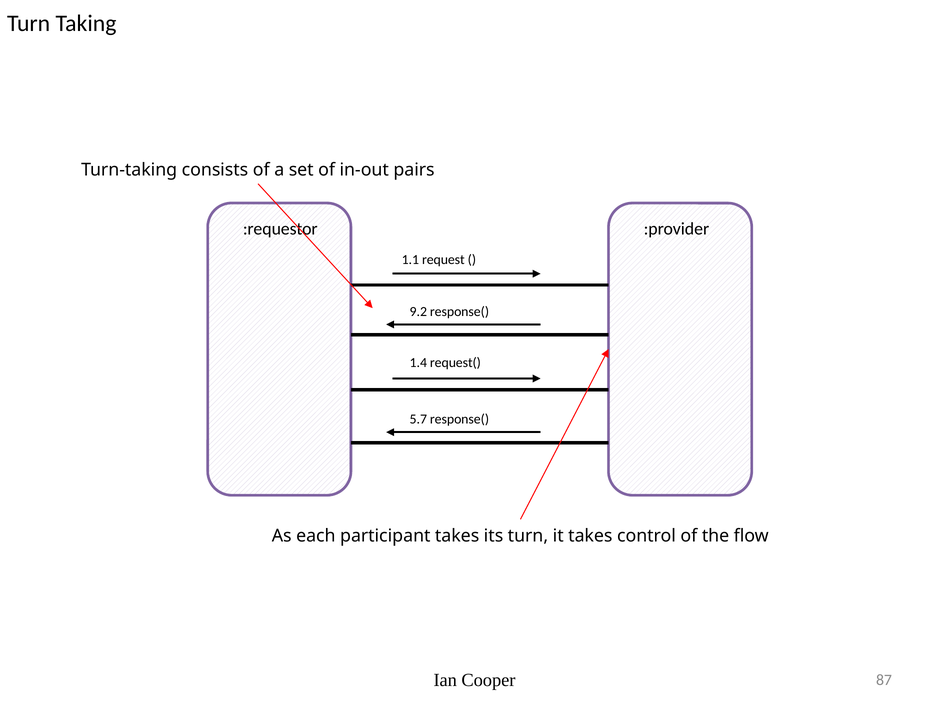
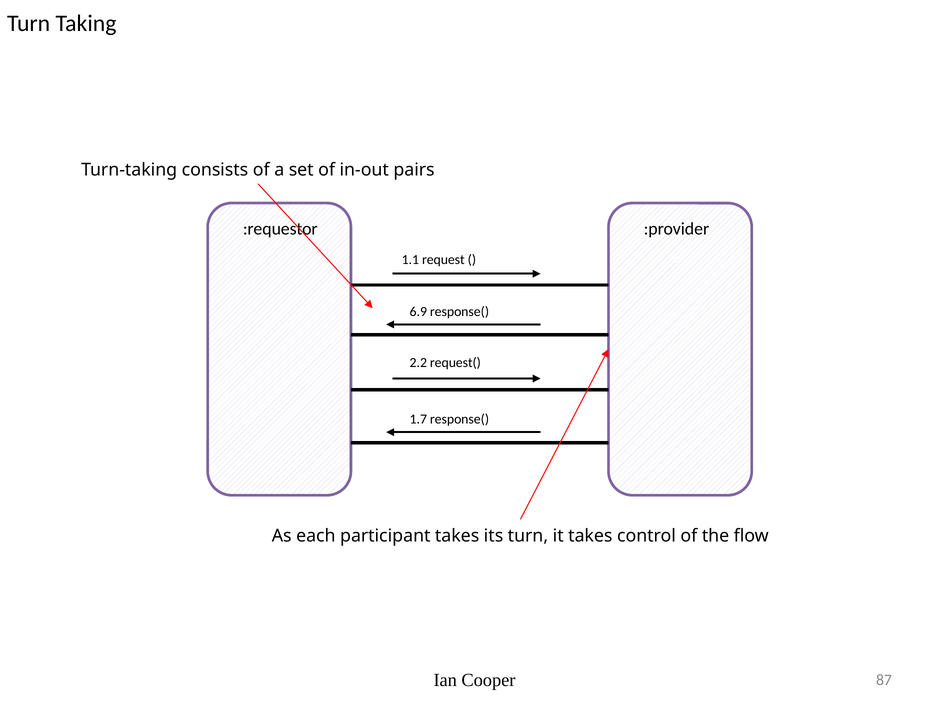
9.2: 9.2 -> 6.9
1.4: 1.4 -> 2.2
5.7: 5.7 -> 1.7
